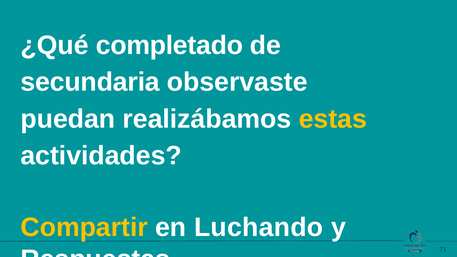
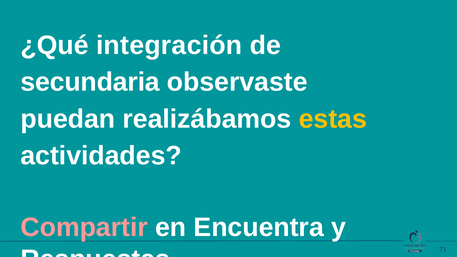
completado: completado -> integración
Compartir colour: yellow -> pink
Luchando: Luchando -> Encuentra
